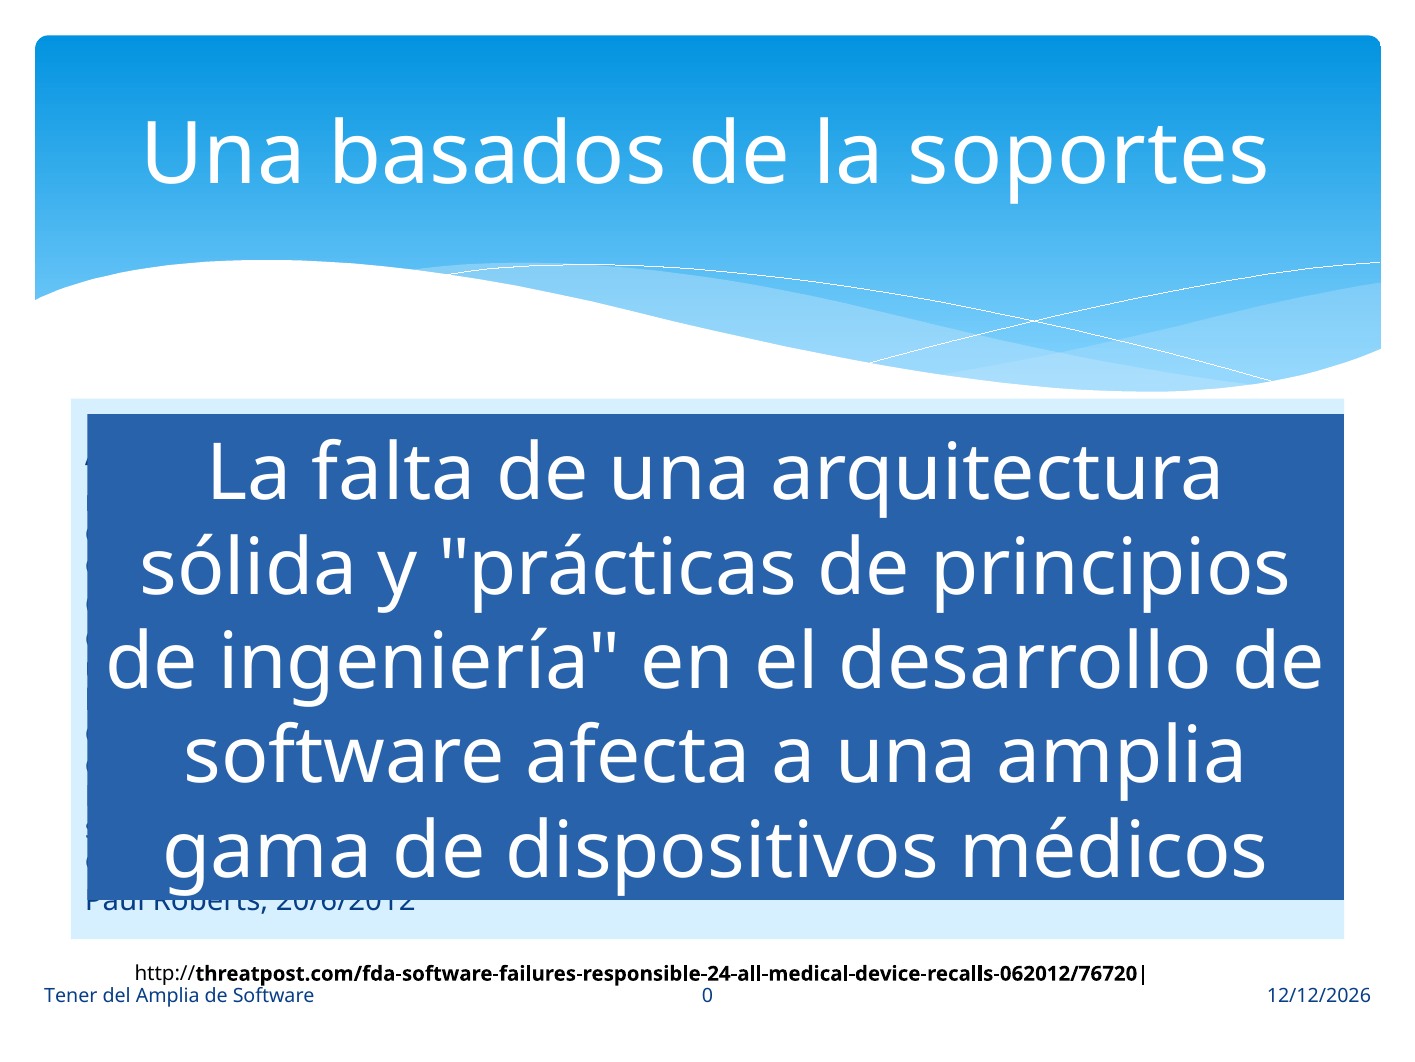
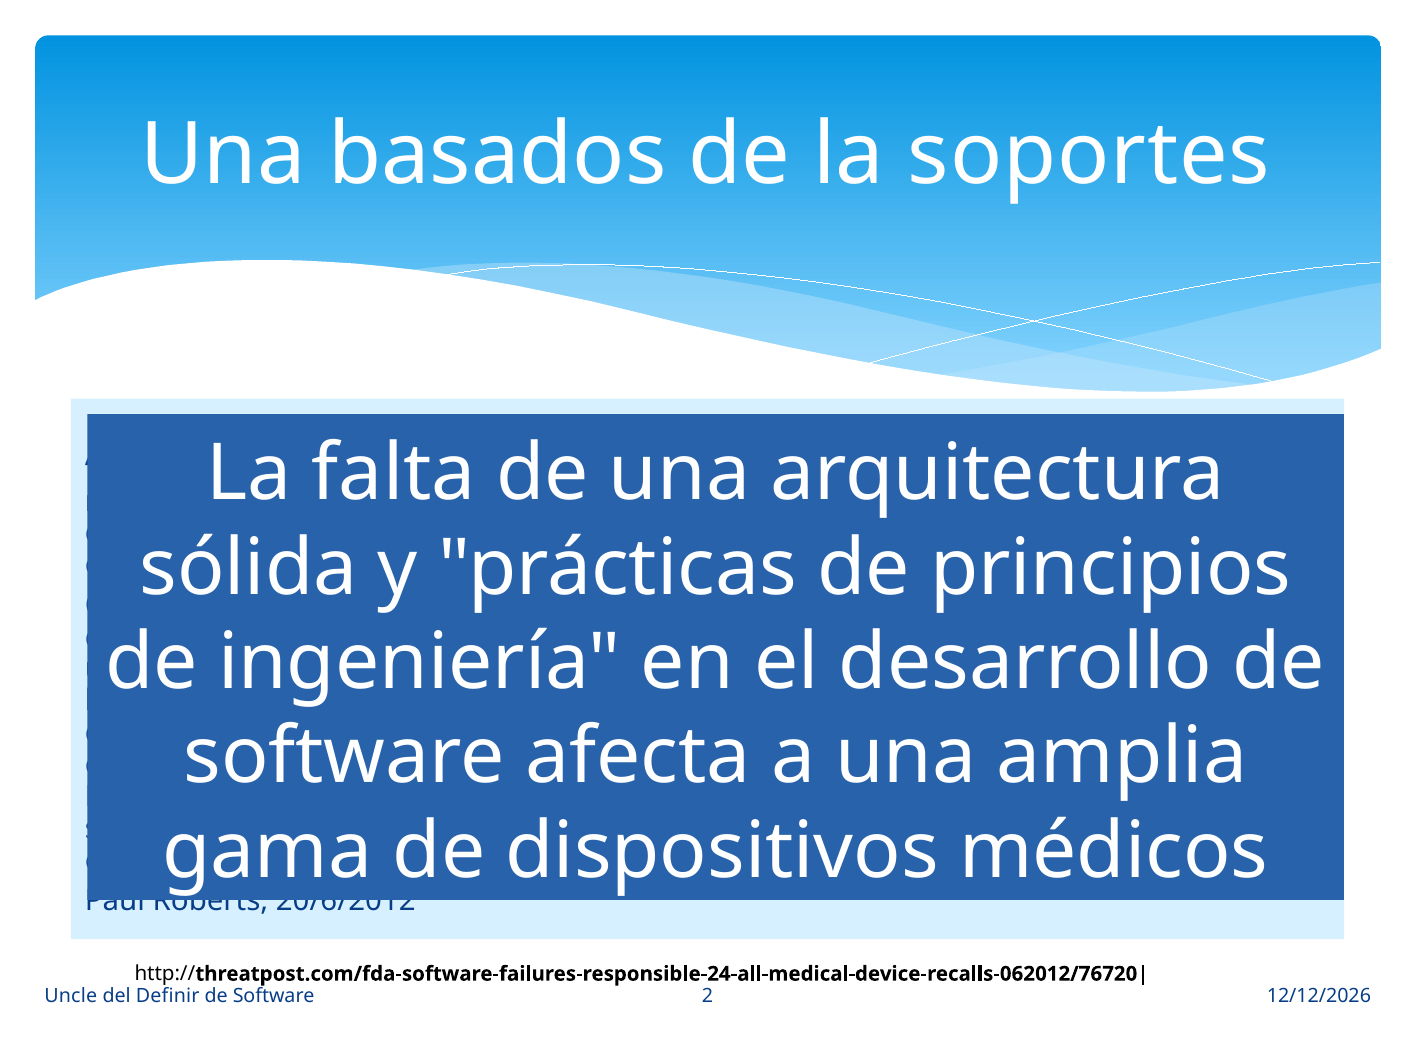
Tener: Tener -> Uncle
del Amplia: Amplia -> Definir
0: 0 -> 2
